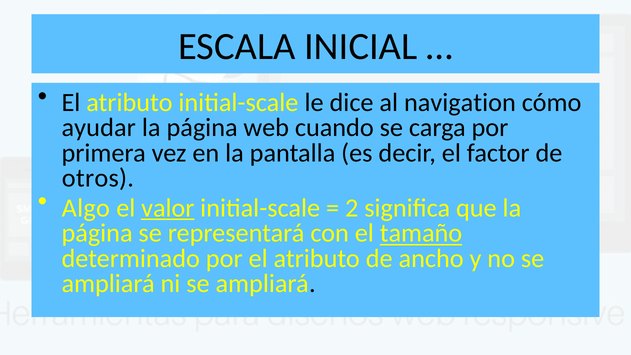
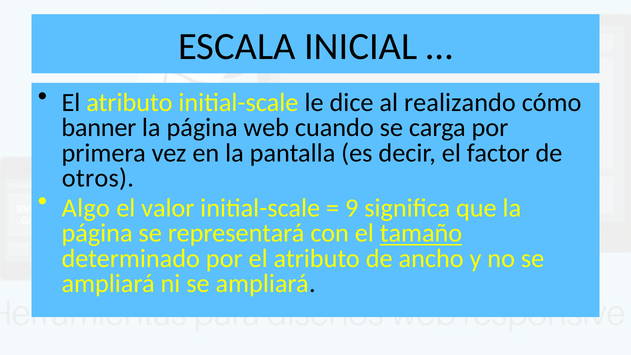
navigation: navigation -> realizando
ayudar: ayudar -> banner
valor underline: present -> none
2: 2 -> 9
